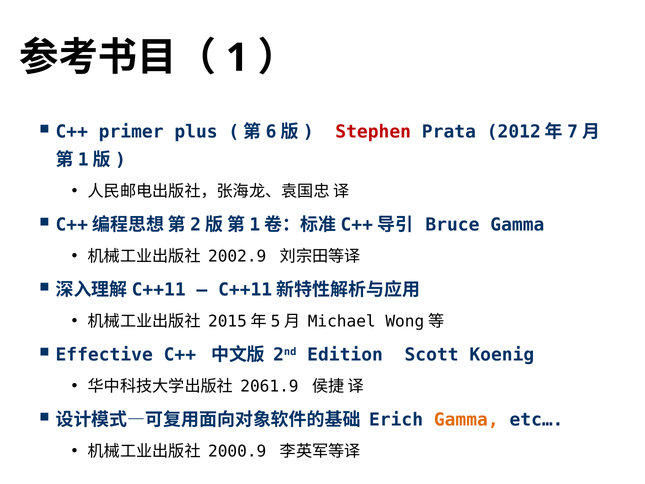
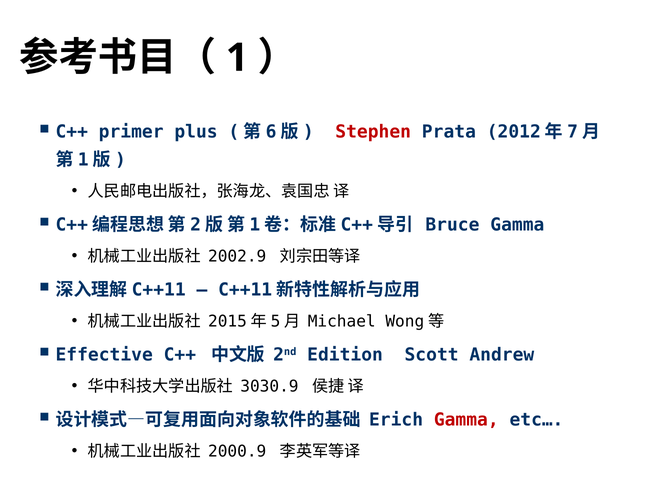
Koenig: Koenig -> Andrew
2061.9: 2061.9 -> 3030.9
Gamma at (466, 420) colour: orange -> red
